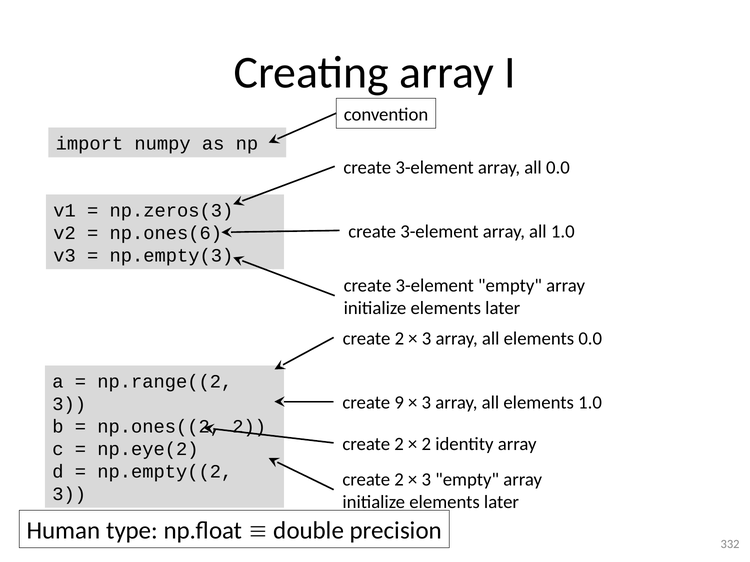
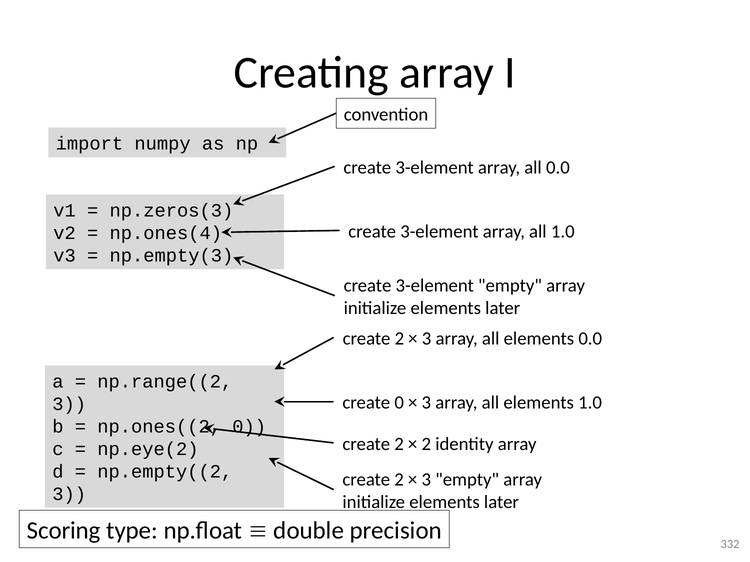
np.ones(6: np.ones(6 -> np.ones(4
create 9: 9 -> 0
np.ones((2 2: 2 -> 0
Human: Human -> Scoring
